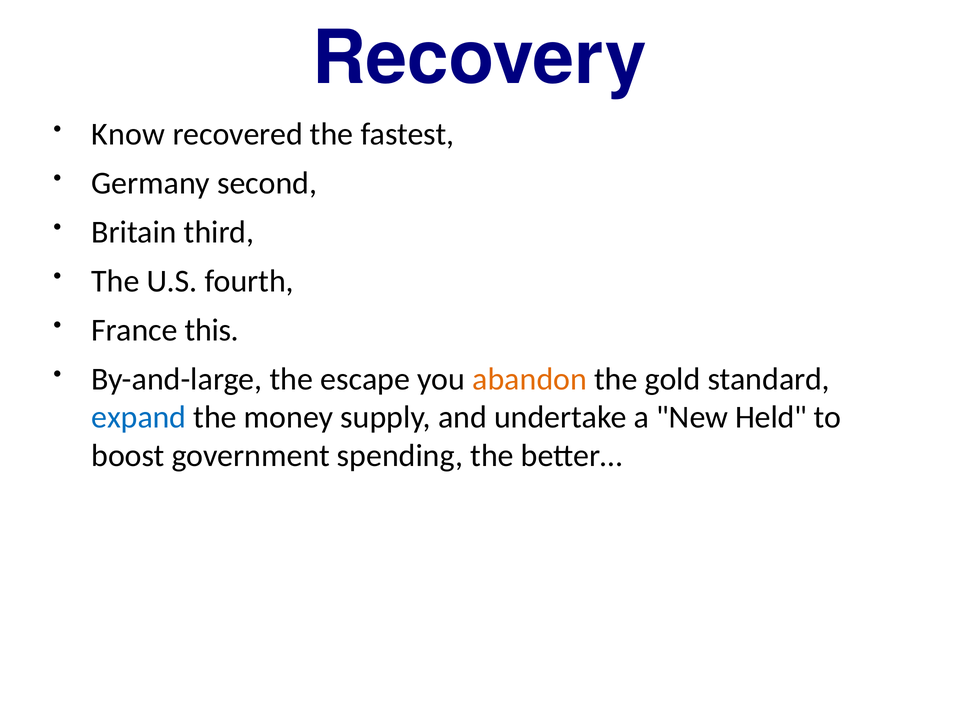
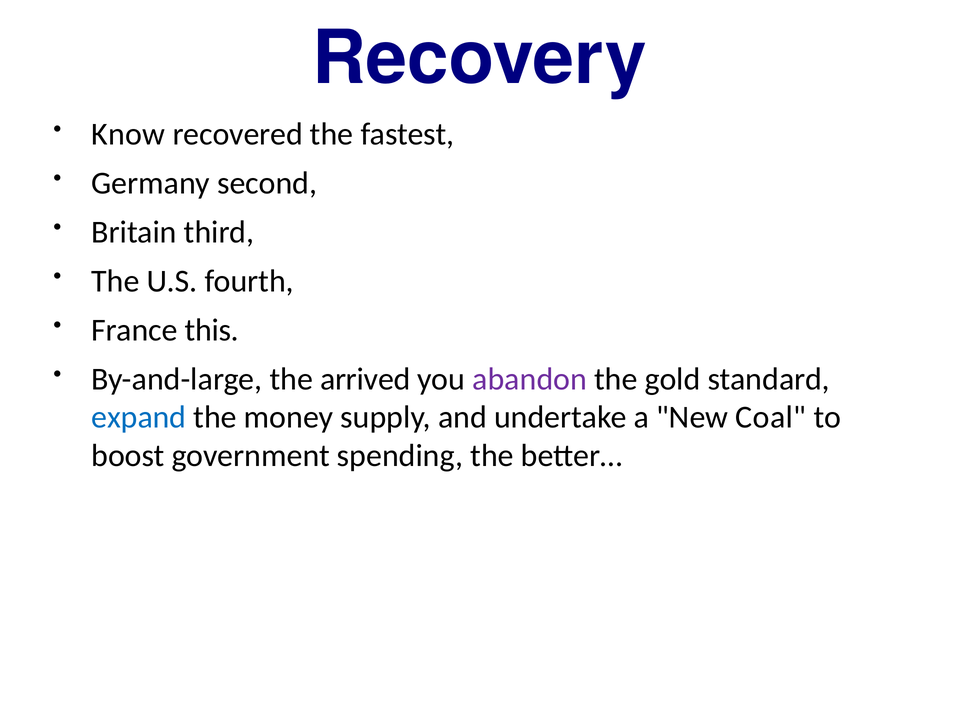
escape: escape -> arrived
abandon colour: orange -> purple
Held: Held -> Coal
